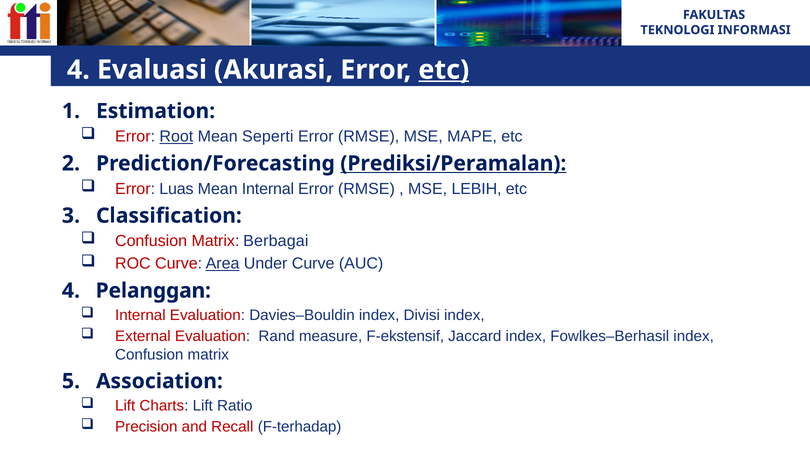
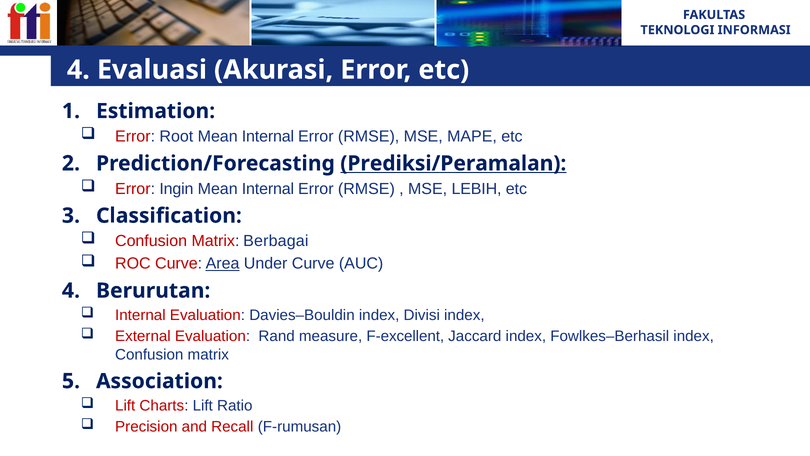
etc at (444, 70) underline: present -> none
Root underline: present -> none
Seperti at (268, 136): Seperti -> Internal
Luas: Luas -> Ingin
Pelanggan: Pelanggan -> Berurutan
F-ekstensif: F-ekstensif -> F-excellent
F-terhadap: F-terhadap -> F-rumusan
